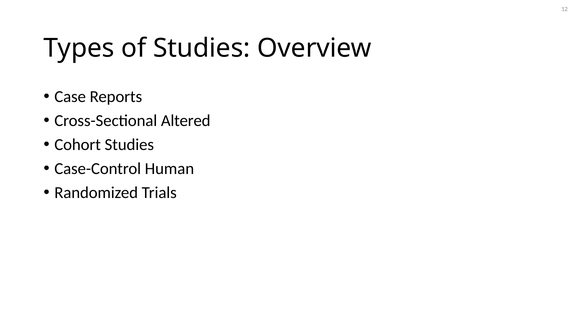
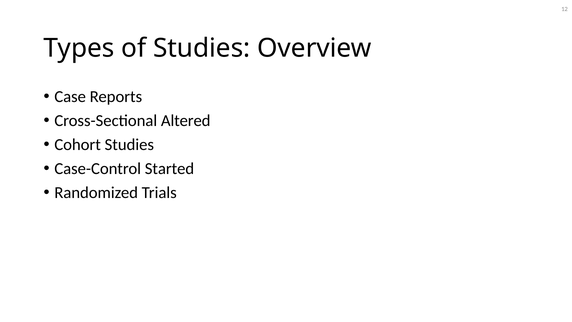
Human: Human -> Started
